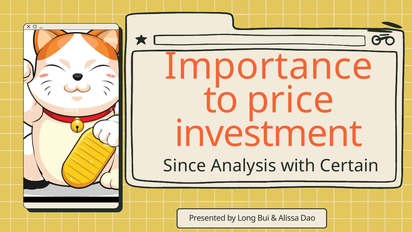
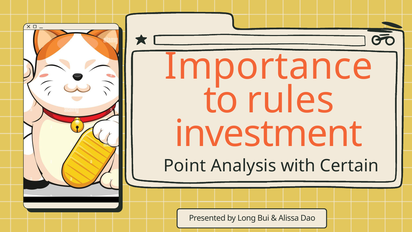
price: price -> rules
Since: Since -> Point
